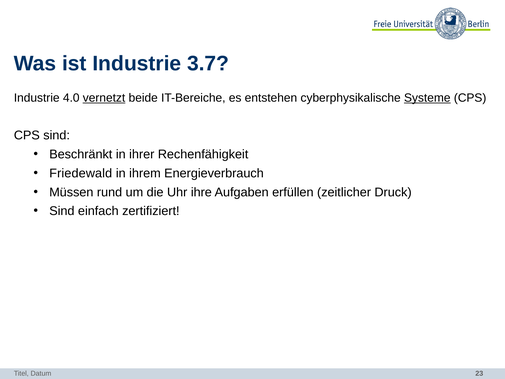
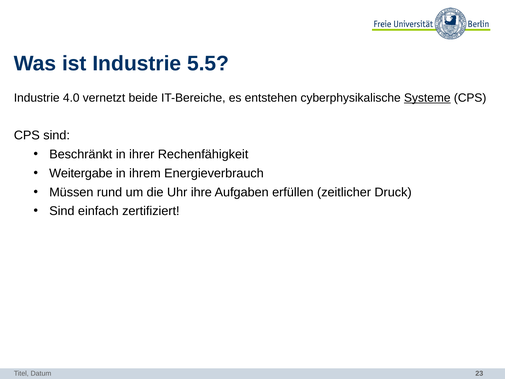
3.7: 3.7 -> 5.5
vernetzt underline: present -> none
Friedewald: Friedewald -> Weitergabe
